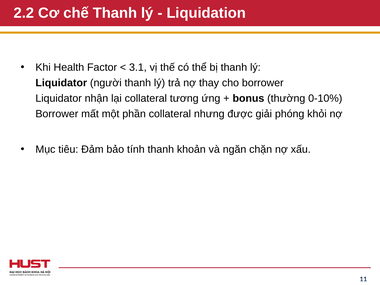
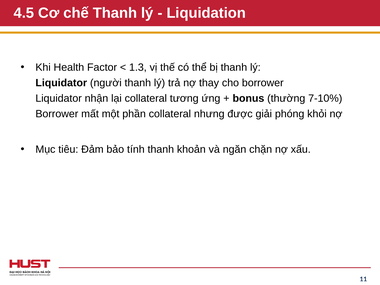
2.2: 2.2 -> 4.5
3.1: 3.1 -> 1.3
0-10%: 0-10% -> 7-10%
